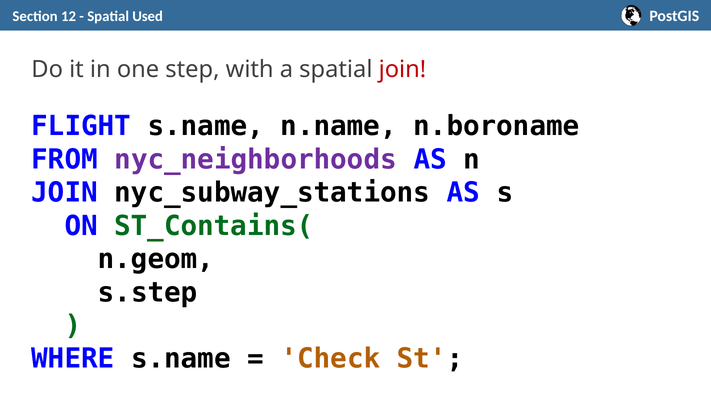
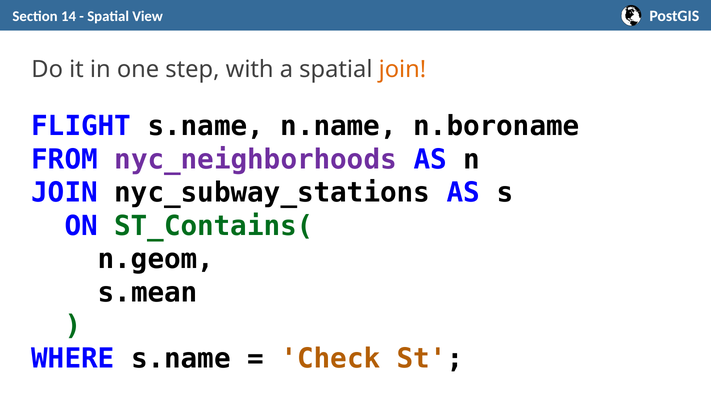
12: 12 -> 14
Used: Used -> View
join at (402, 69) colour: red -> orange
s.step: s.step -> s.mean
